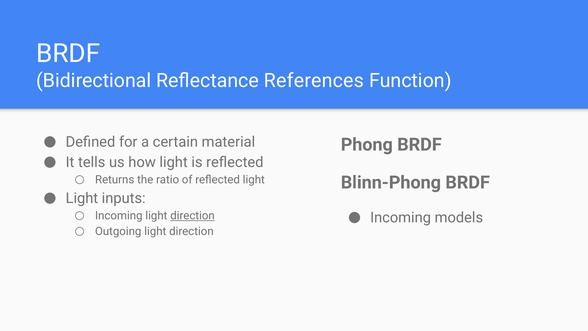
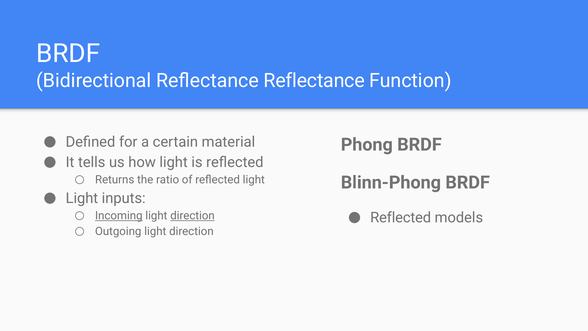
Reflectance References: References -> Reflectance
Incoming at (119, 216) underline: none -> present
Incoming at (401, 217): Incoming -> Reflected
